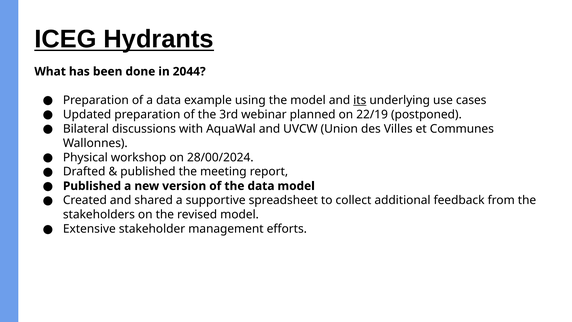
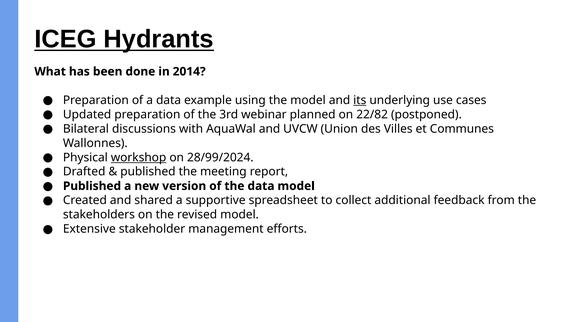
2044: 2044 -> 2014
22/19: 22/19 -> 22/82
workshop underline: none -> present
28/00/2024: 28/00/2024 -> 28/99/2024
